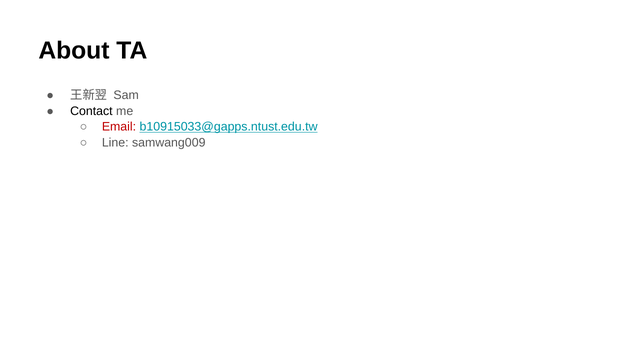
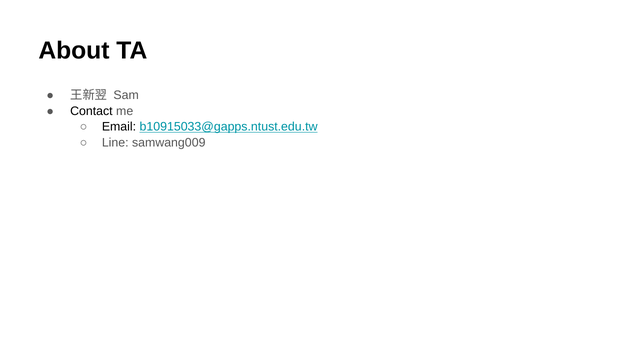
Email colour: red -> black
